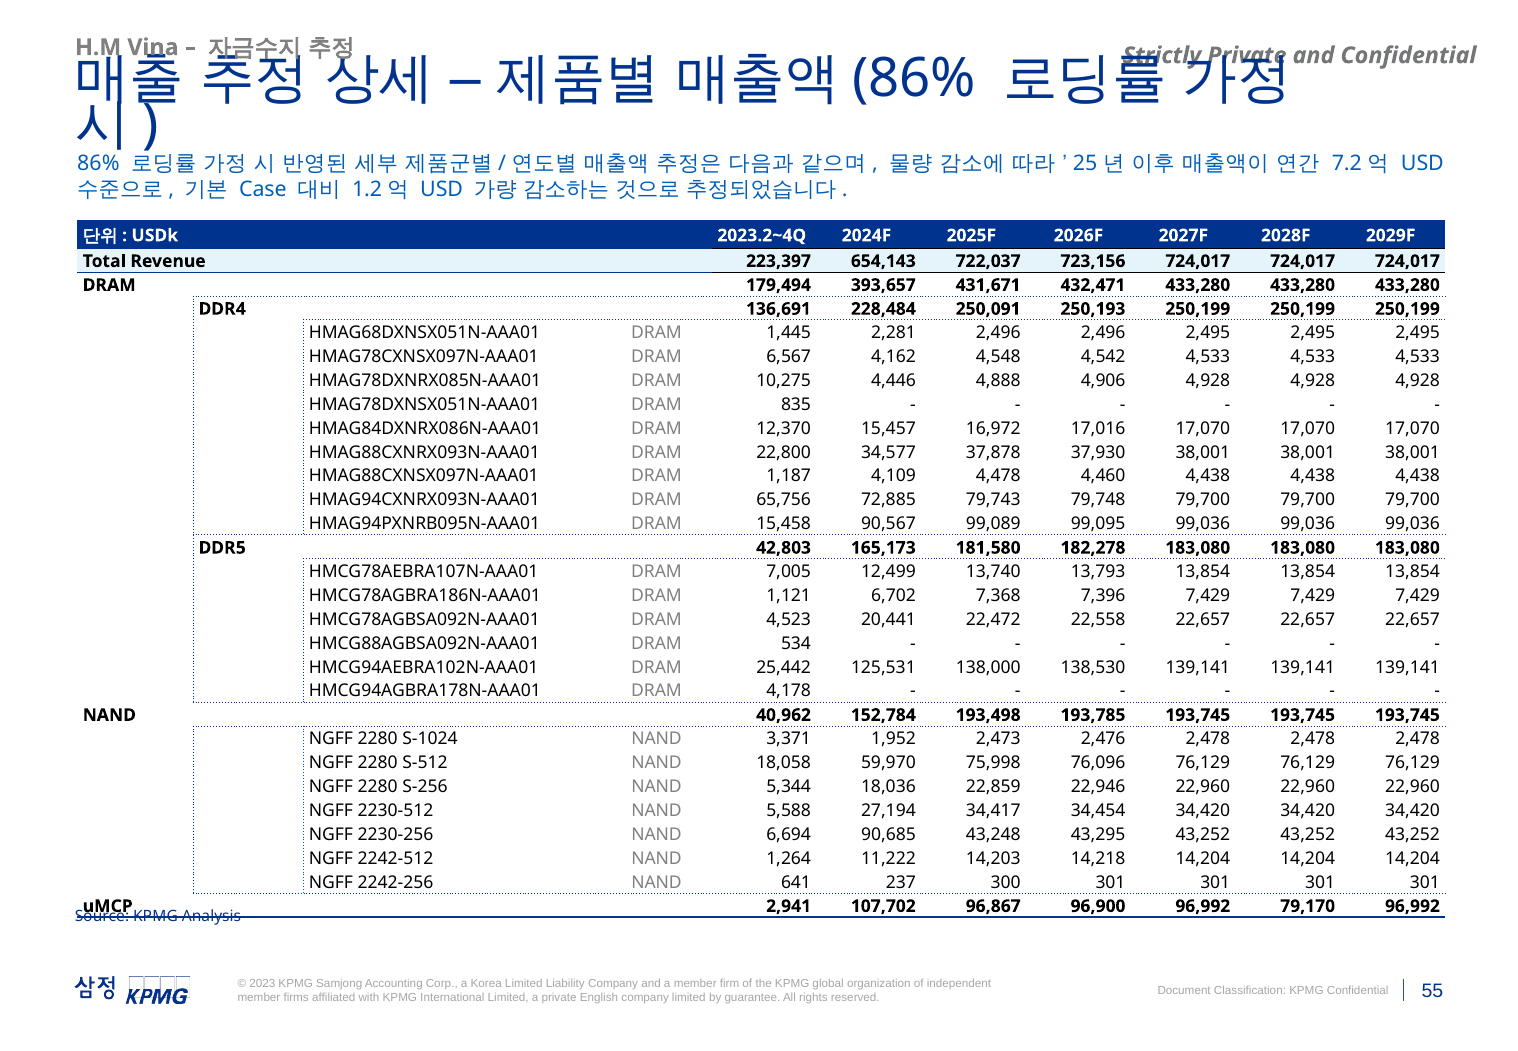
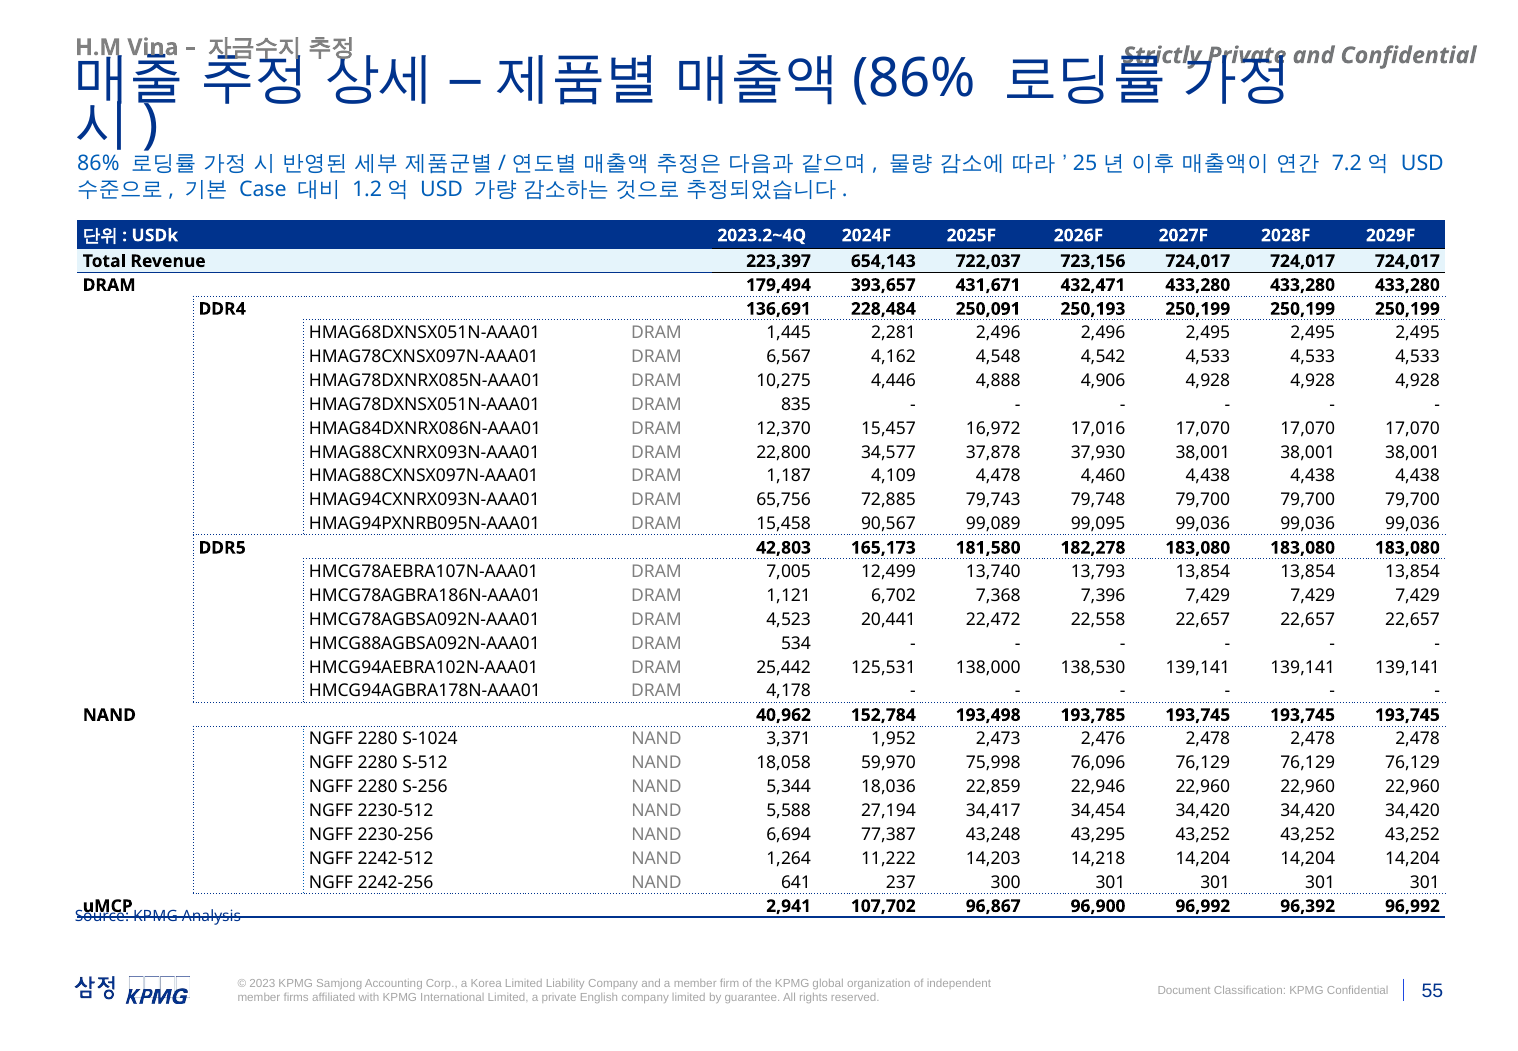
90,685: 90,685 -> 77,387
79,170: 79,170 -> 96,392
